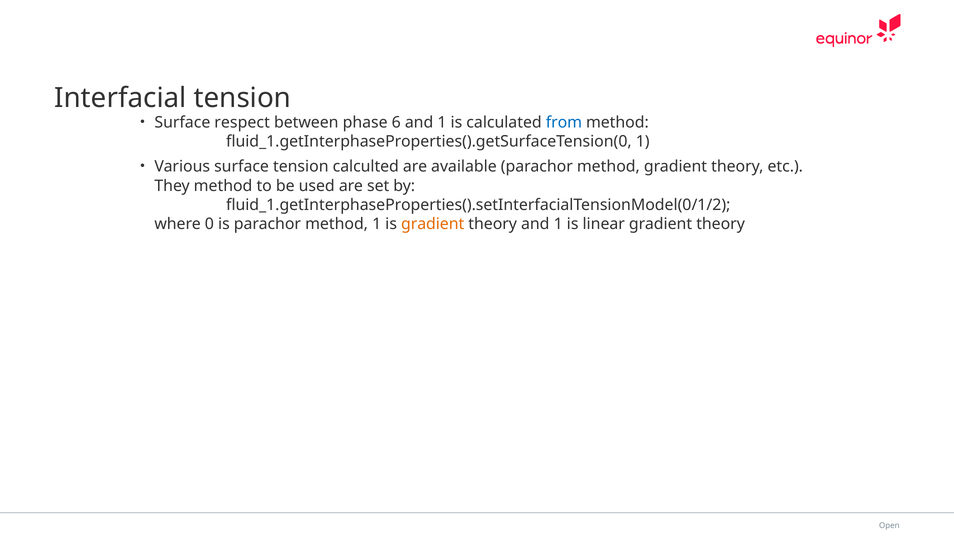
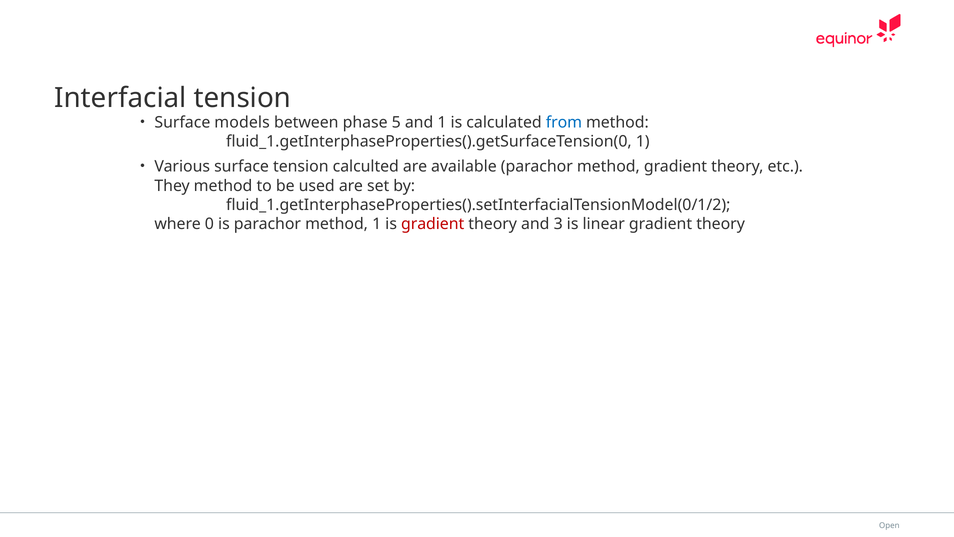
respect: respect -> models
6: 6 -> 5
gradient at (433, 224) colour: orange -> red
theory and 1: 1 -> 3
